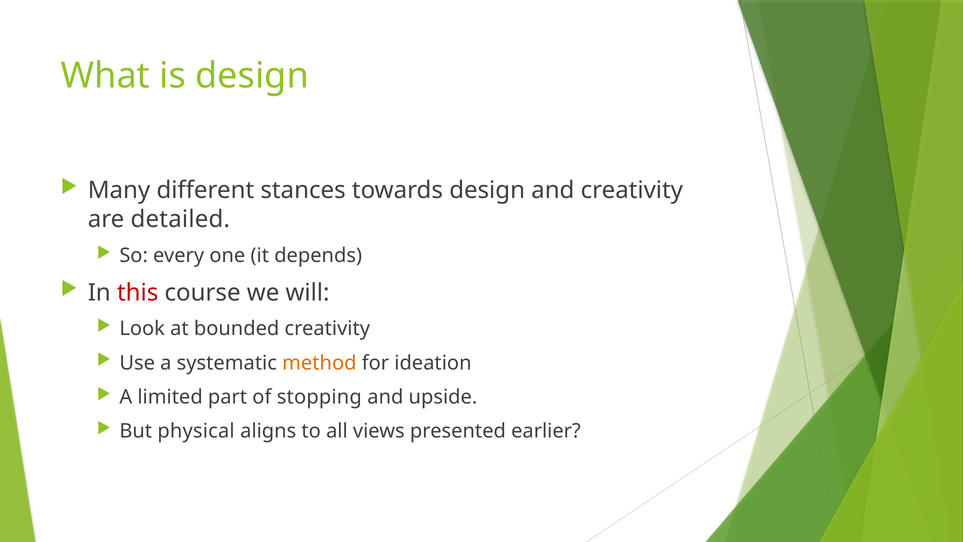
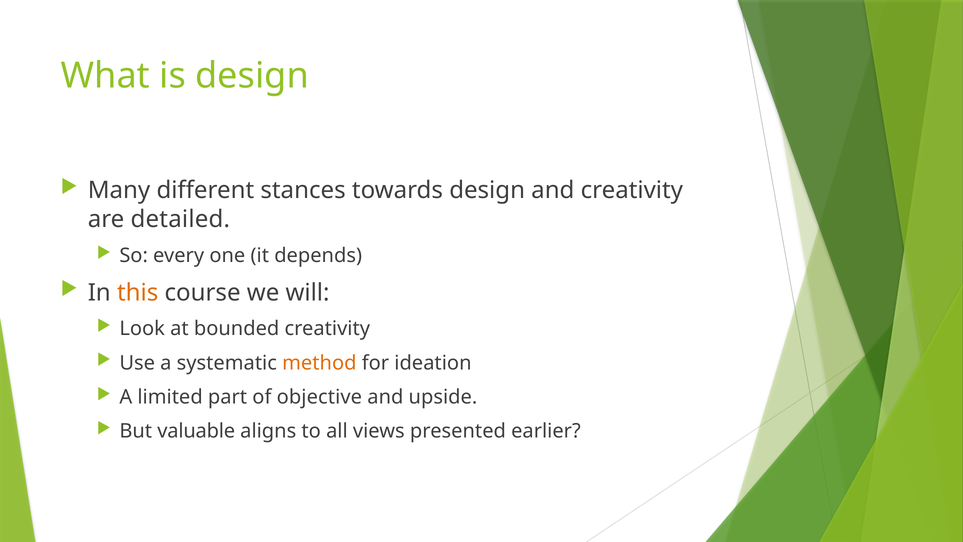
this colour: red -> orange
stopping: stopping -> objective
physical: physical -> valuable
